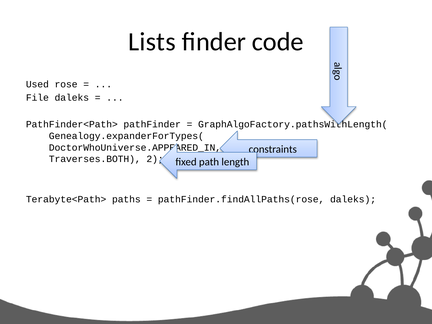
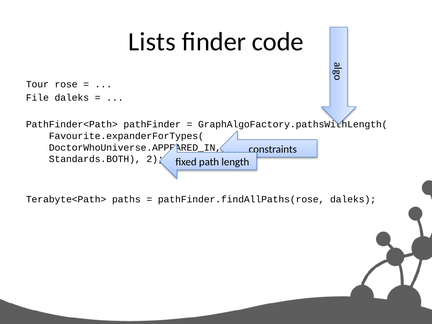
Used: Used -> Tour
Genealogy.expanderForTypes(: Genealogy.expanderForTypes( -> Favourite.expanderForTypes(
Traverses.BOTH: Traverses.BOTH -> Standards.BOTH
